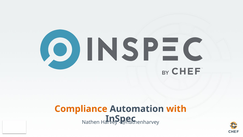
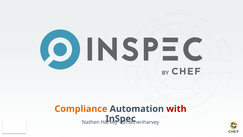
with colour: orange -> red
